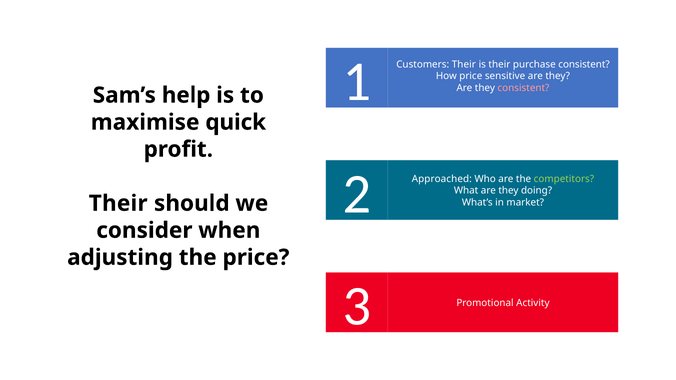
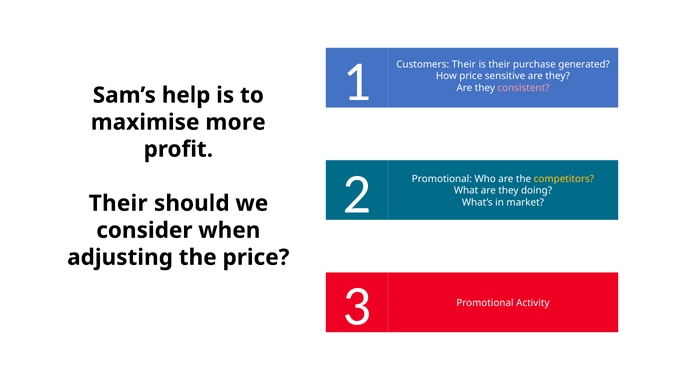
purchase consistent: consistent -> generated
quick: quick -> more
Approached at (442, 179): Approached -> Promotional
competitors colour: light green -> yellow
